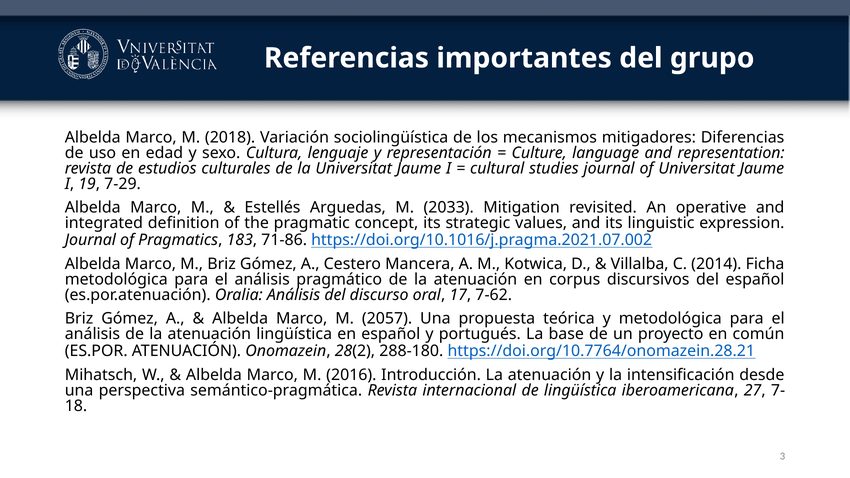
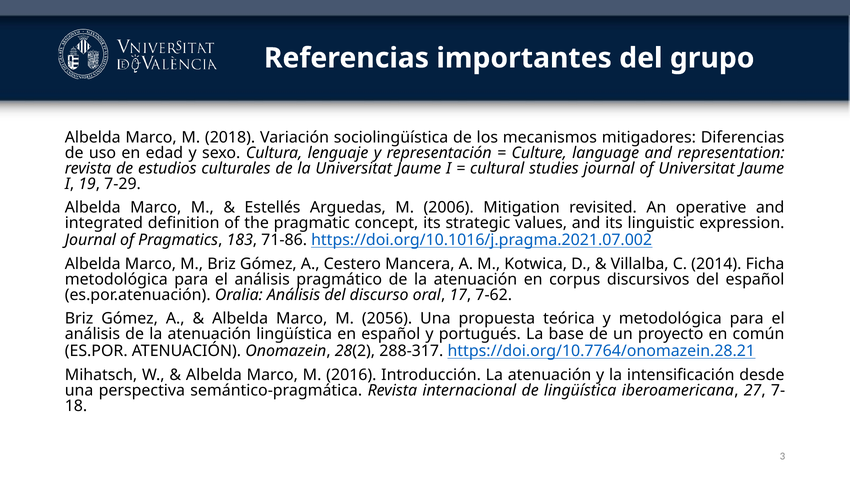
2033: 2033 -> 2006
2057: 2057 -> 2056
288-180: 288-180 -> 288-317
